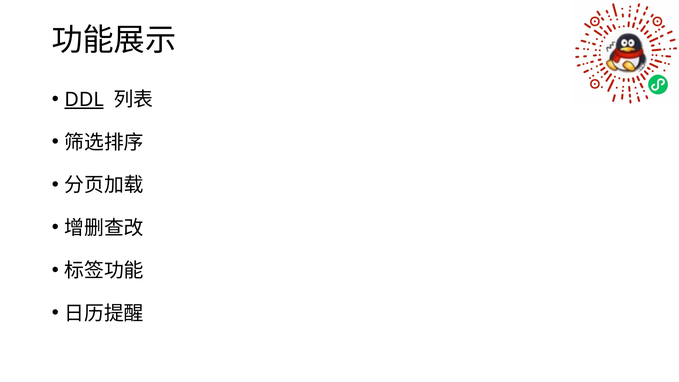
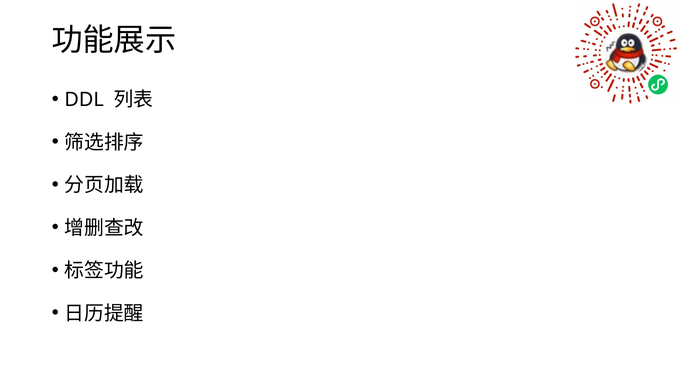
DDL underline: present -> none
